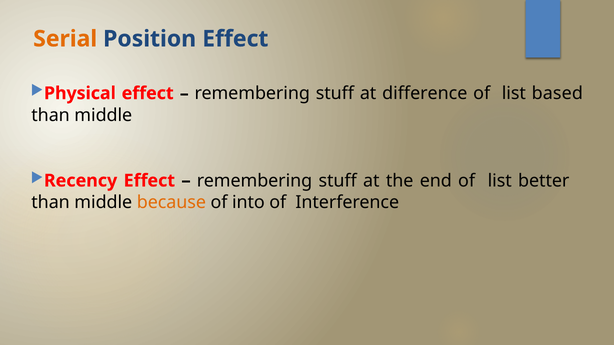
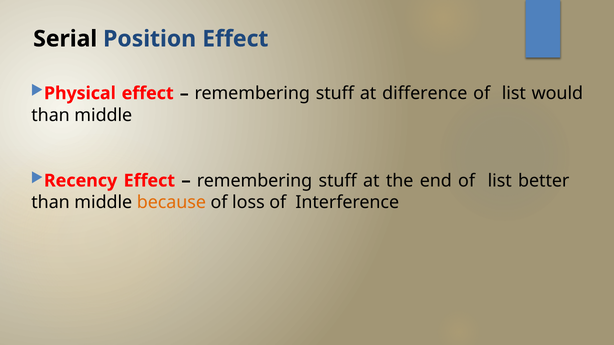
Serial colour: orange -> black
based: based -> would
into: into -> loss
